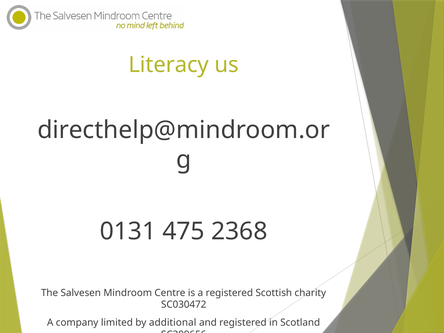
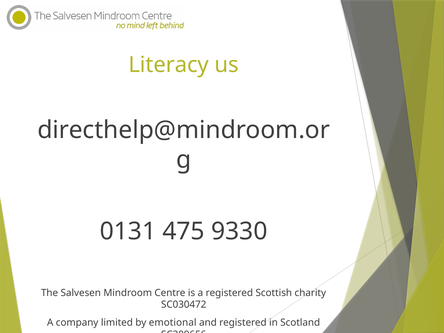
2368: 2368 -> 9330
additional: additional -> emotional
